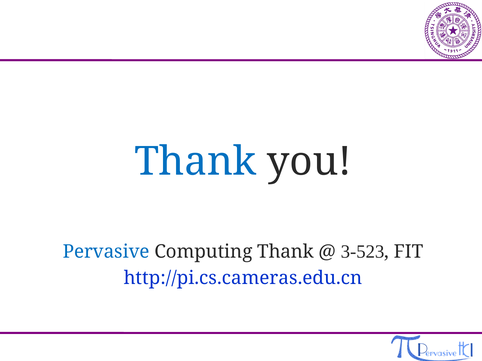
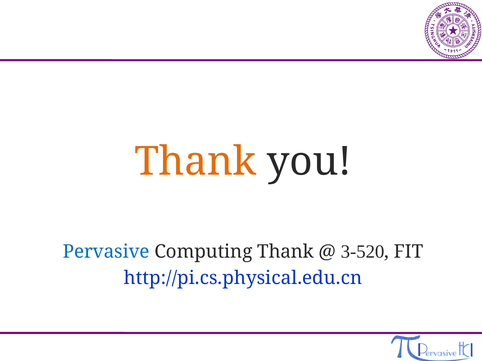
Thank at (195, 162) colour: blue -> orange
3-523: 3-523 -> 3-520
http://pi.cs.cameras.edu.cn: http://pi.cs.cameras.edu.cn -> http://pi.cs.physical.edu.cn
